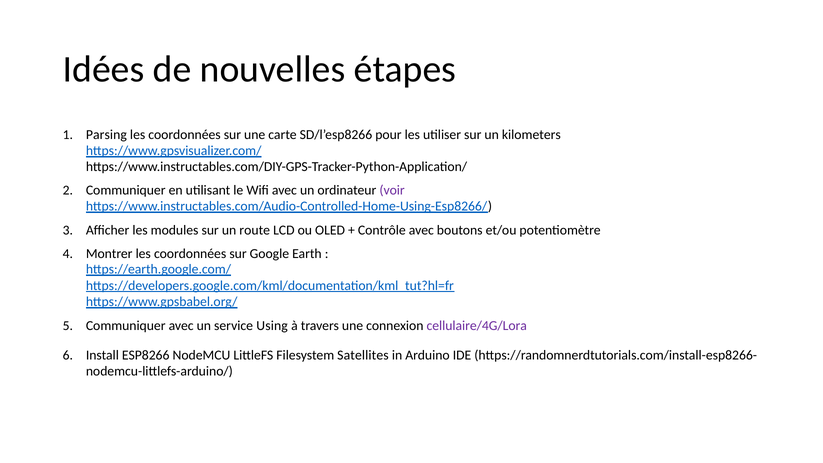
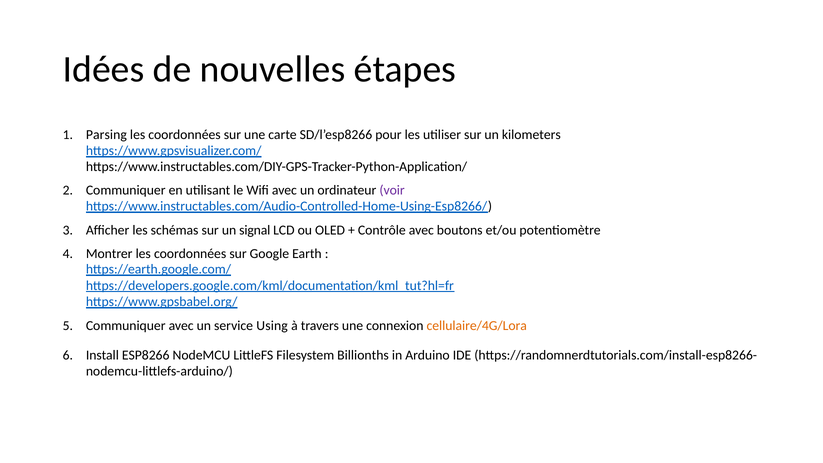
modules: modules -> schémas
route: route -> signal
cellulaire/4G/Lora colour: purple -> orange
Satellites: Satellites -> Billionths
